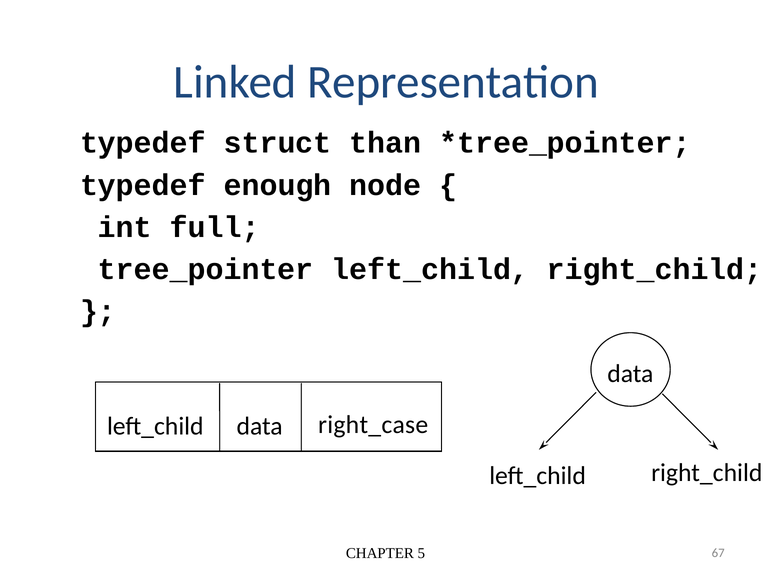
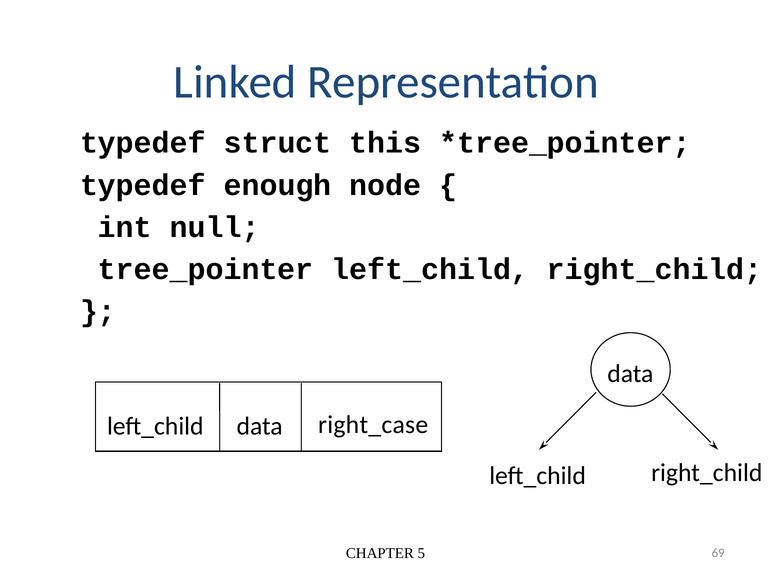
than: than -> this
full: full -> null
67: 67 -> 69
